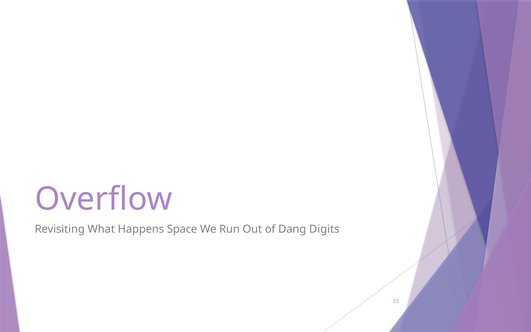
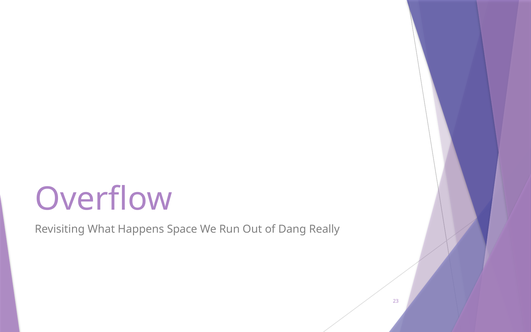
Digits: Digits -> Really
